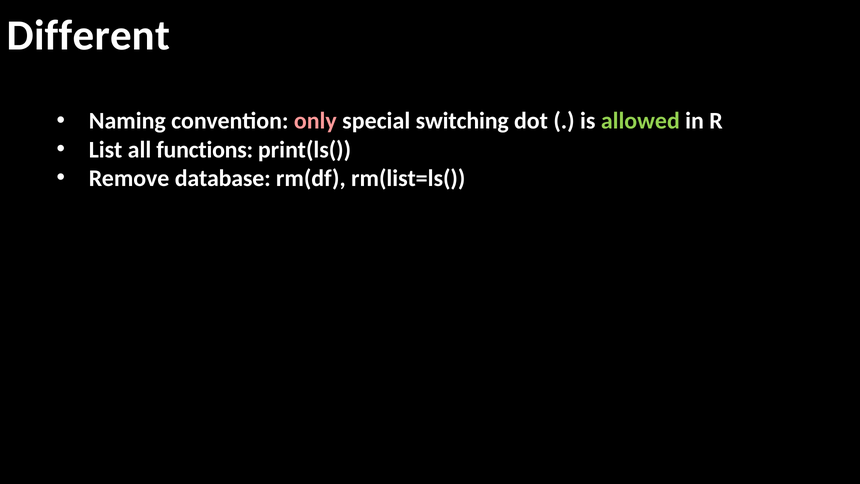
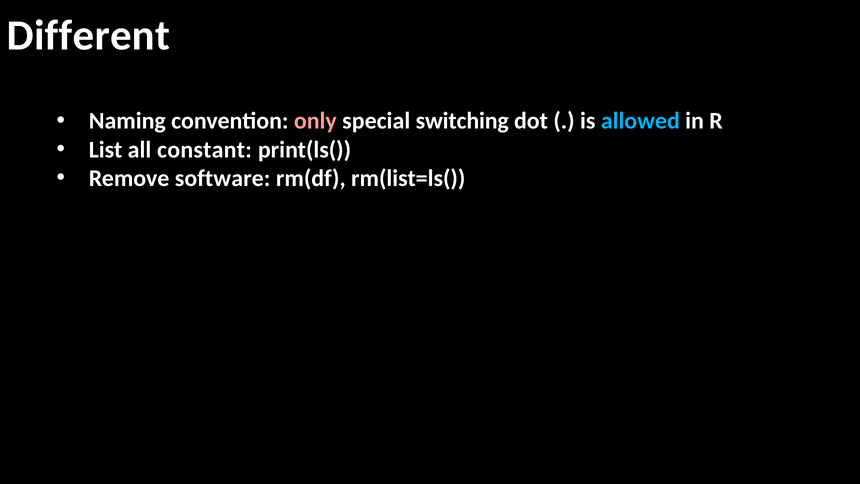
allowed colour: light green -> light blue
functions: functions -> constant
database: database -> software
